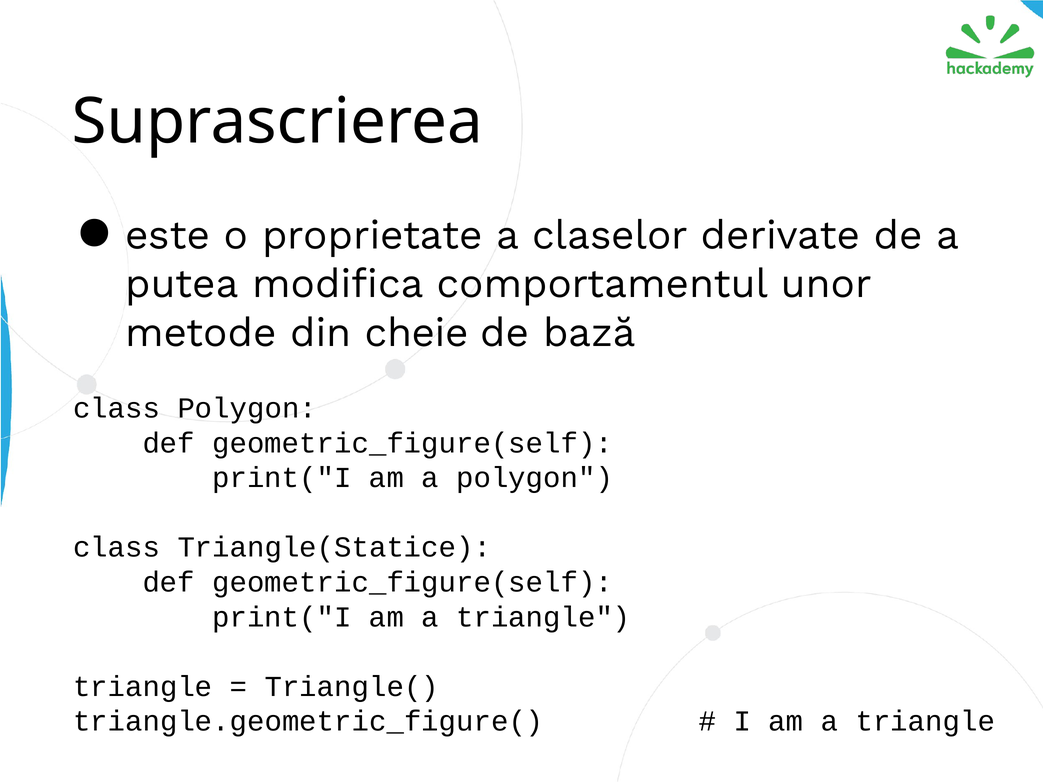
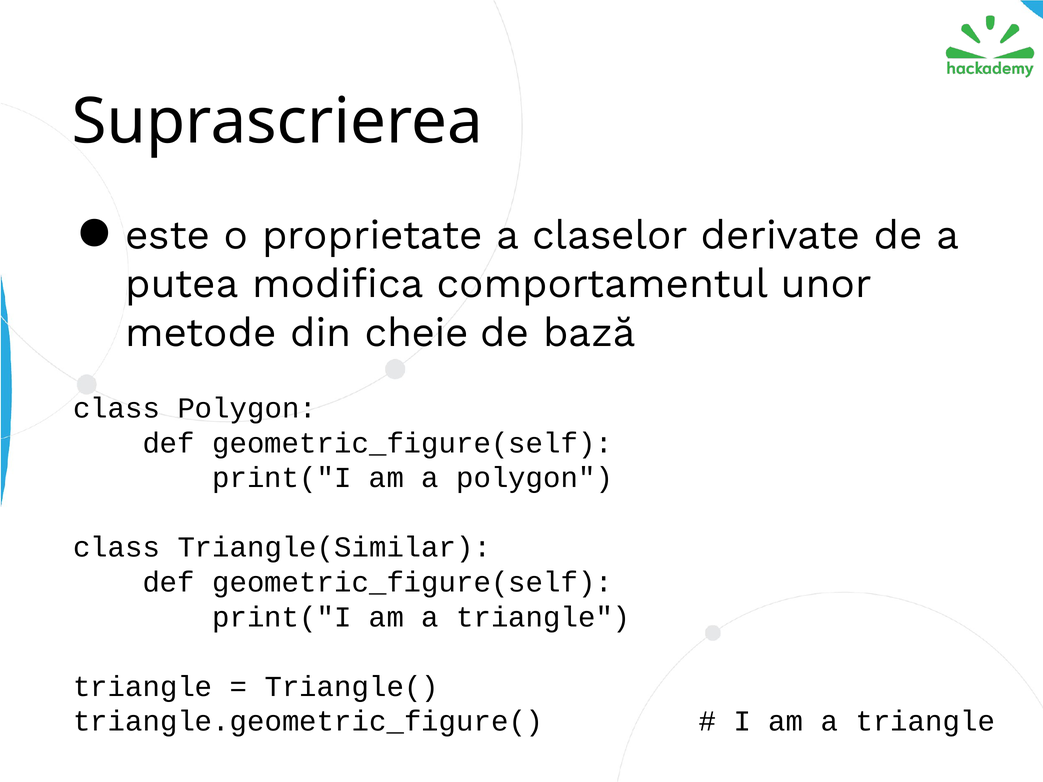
Triangle(Statice: Triangle(Statice -> Triangle(Similar
